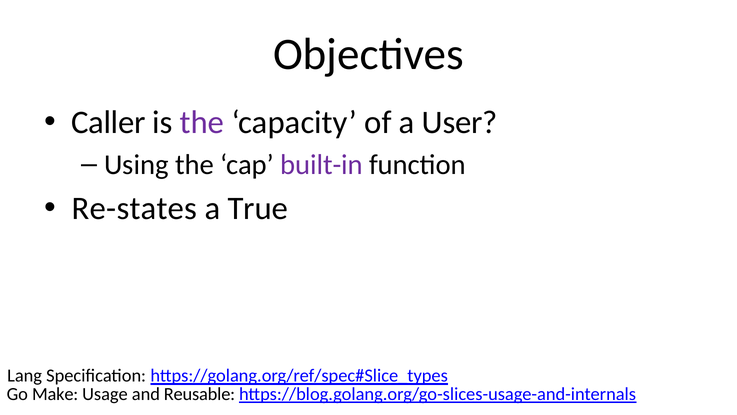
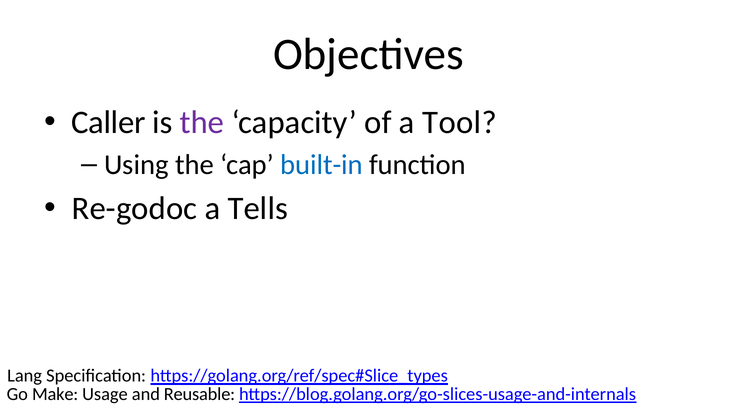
User: User -> Tool
built-in colour: purple -> blue
Re-states: Re-states -> Re-godoc
True: True -> Tells
